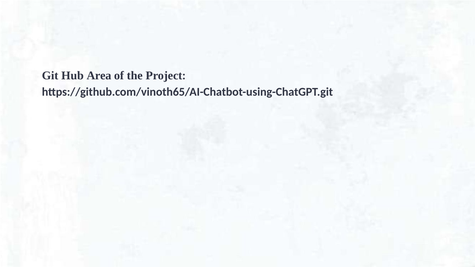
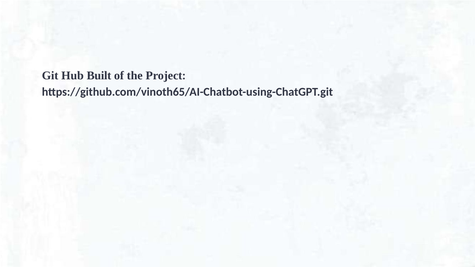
Area: Area -> Built
